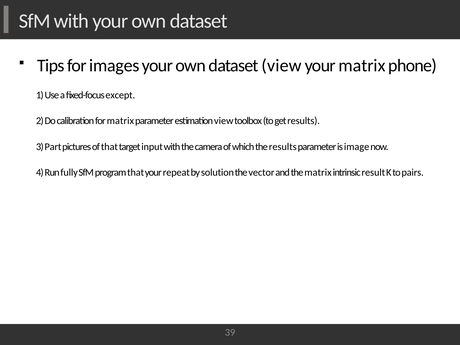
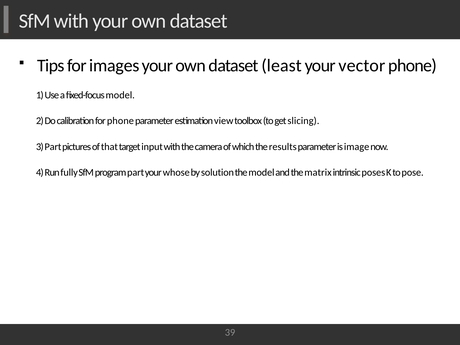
dataset view: view -> least
your matrix: matrix -> vector
fixed-focus except: except -> model
for matrix: matrix -> phone
get results: results -> slicing
program that: that -> part
repeat: repeat -> whose
the vector: vector -> model
result: result -> poses
pairs: pairs -> pose
